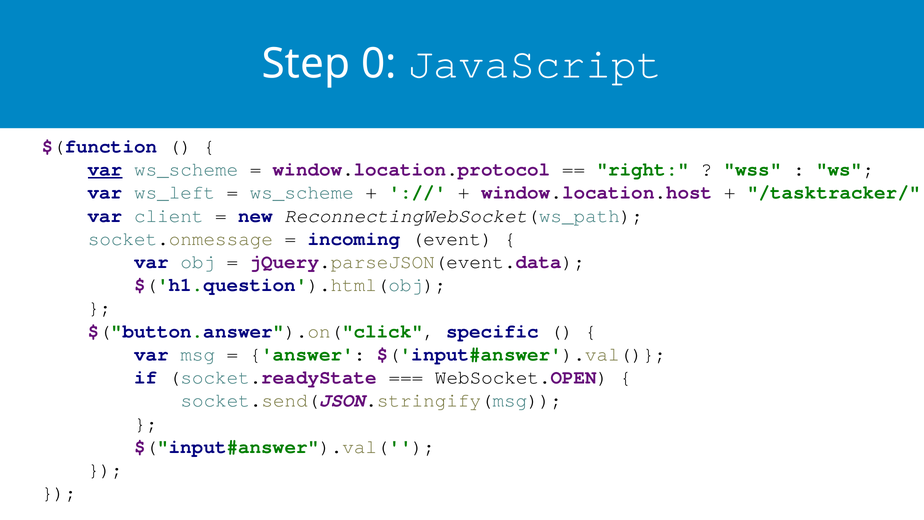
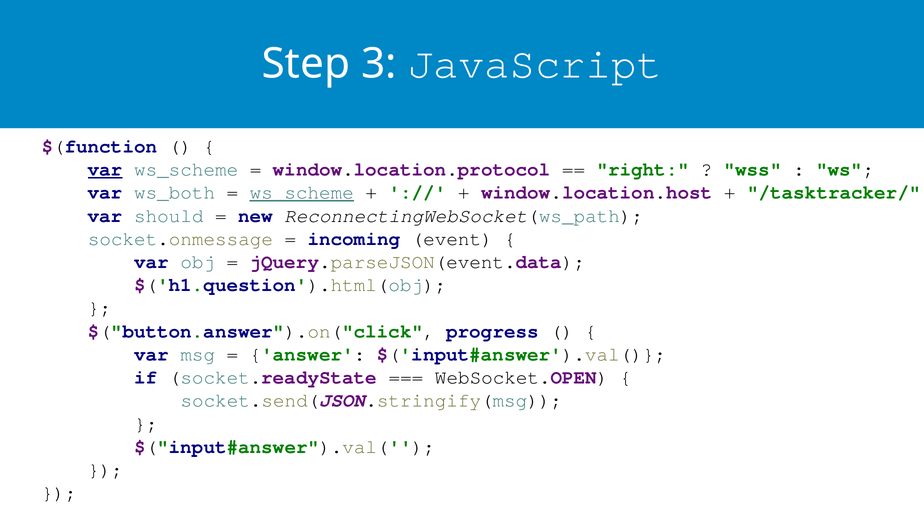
0: 0 -> 3
ws_left: ws_left -> ws_both
ws_scheme at (302, 192) underline: none -> present
client: client -> should
specific: specific -> progress
